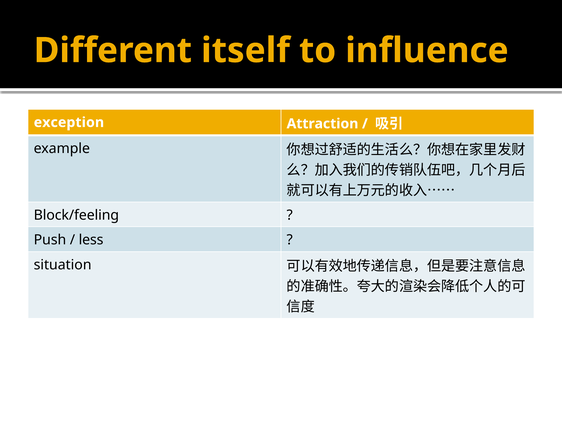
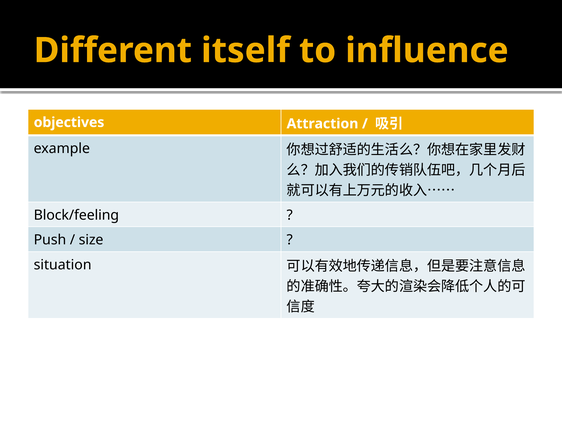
exception: exception -> objectives
less: less -> size
